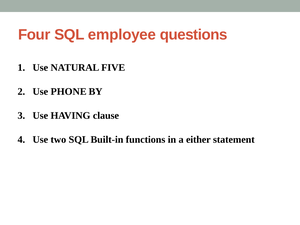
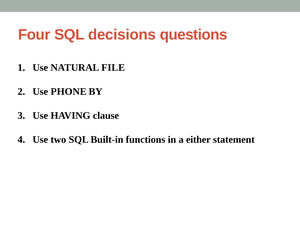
employee: employee -> decisions
FIVE: FIVE -> FILE
